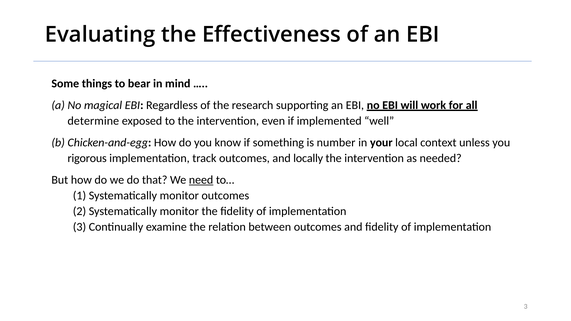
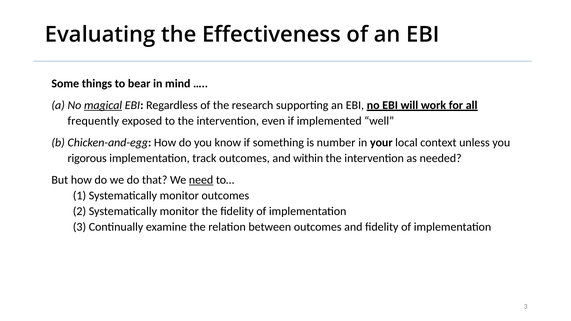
magical underline: none -> present
determine: determine -> frequently
locally: locally -> within
